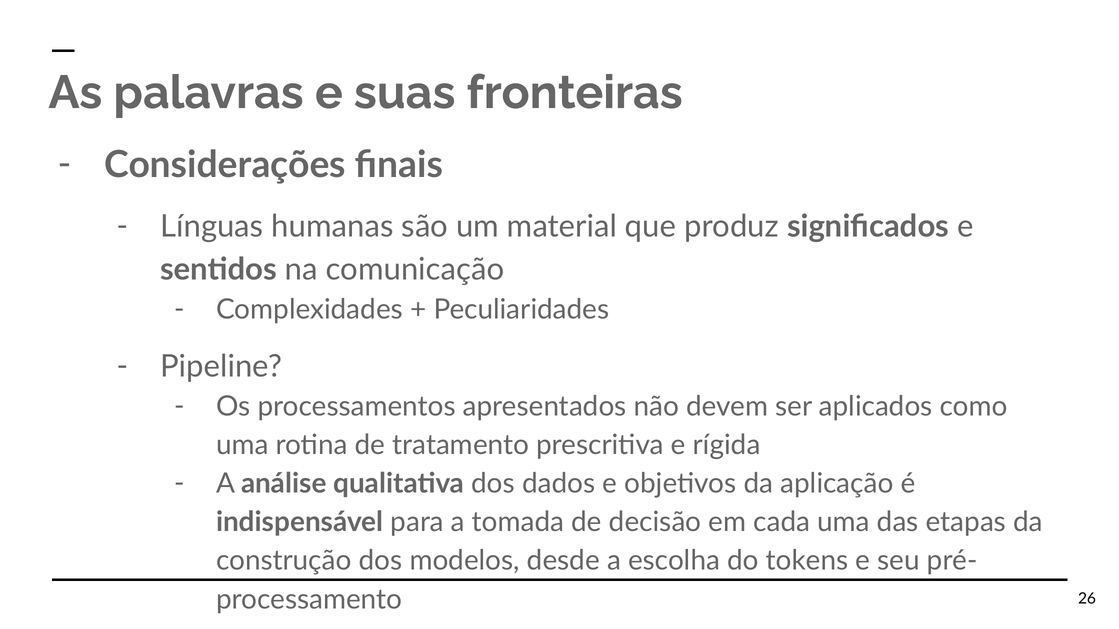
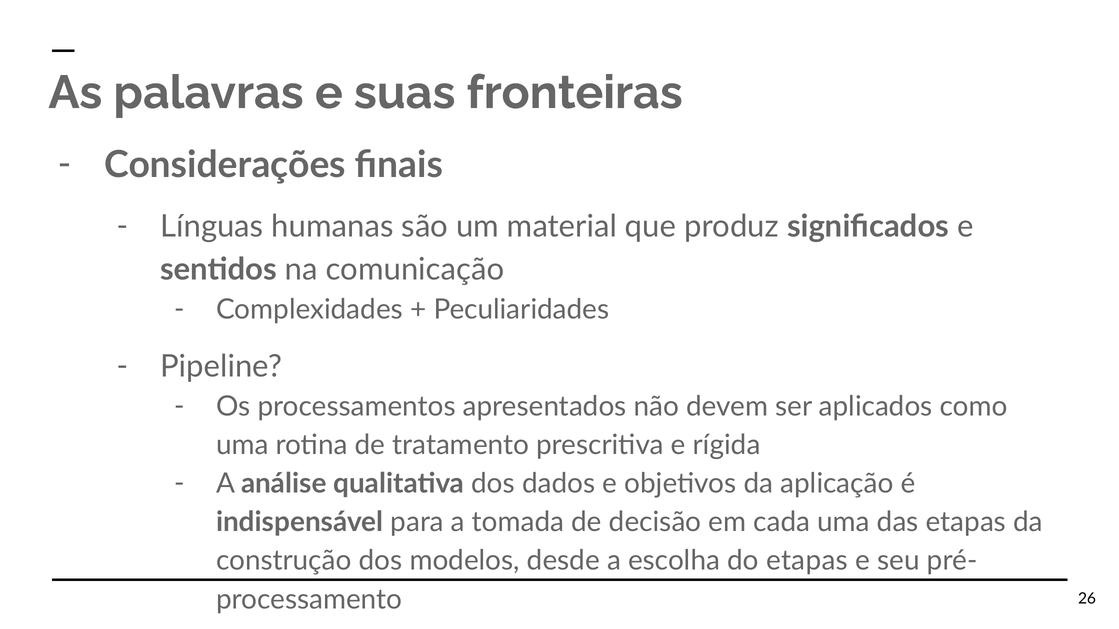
do tokens: tokens -> etapas
